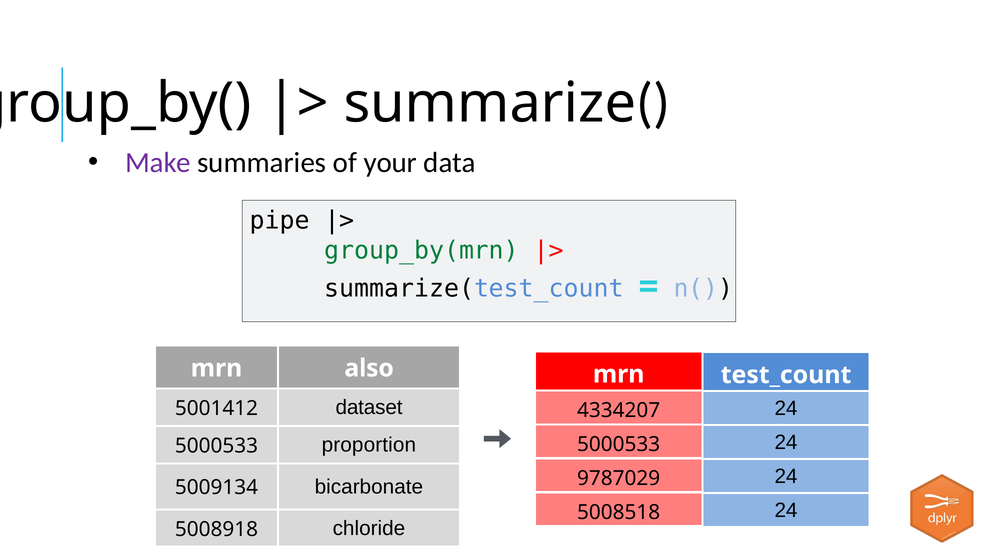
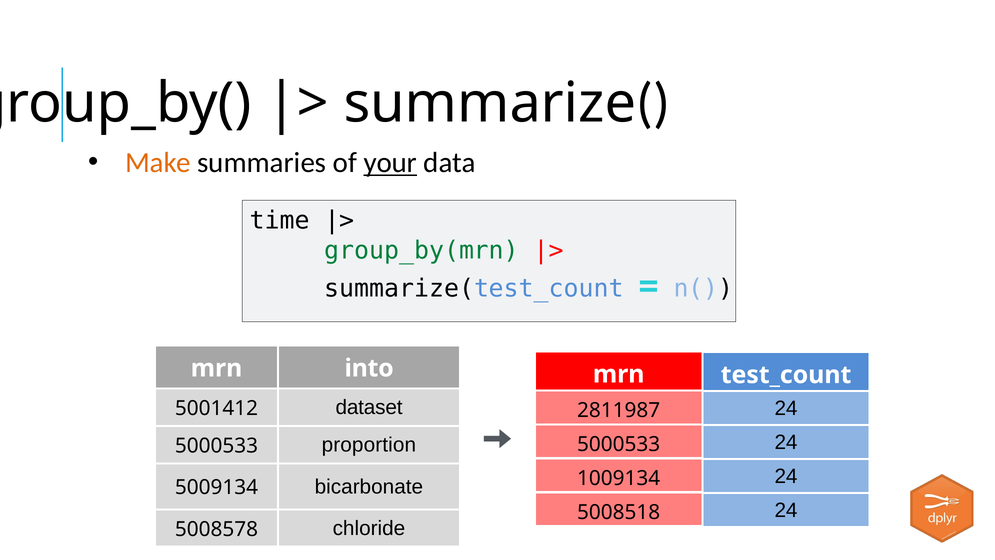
Make colour: purple -> orange
your underline: none -> present
pipe: pipe -> time
also: also -> into
4334207: 4334207 -> 2811987
9787029: 9787029 -> 1009134
5008918: 5008918 -> 5008578
